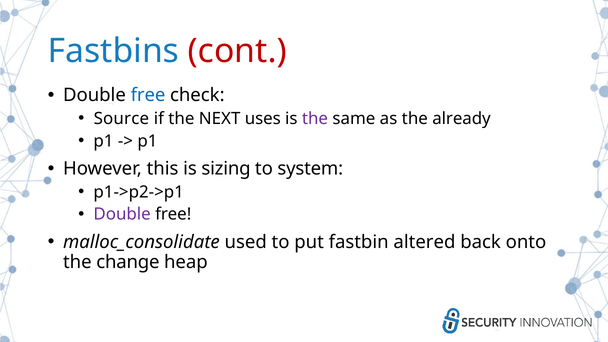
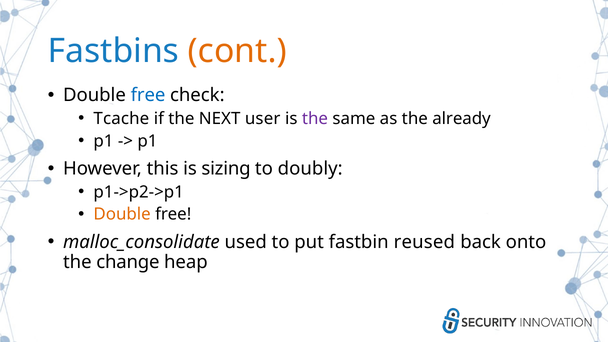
cont colour: red -> orange
Source: Source -> Tcache
uses: uses -> user
system: system -> doubly
Double at (122, 214) colour: purple -> orange
altered: altered -> reused
